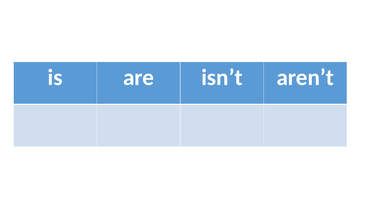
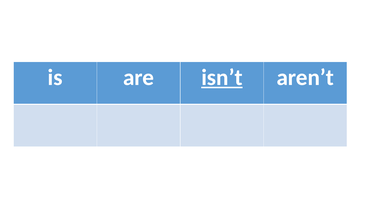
isn’t underline: none -> present
